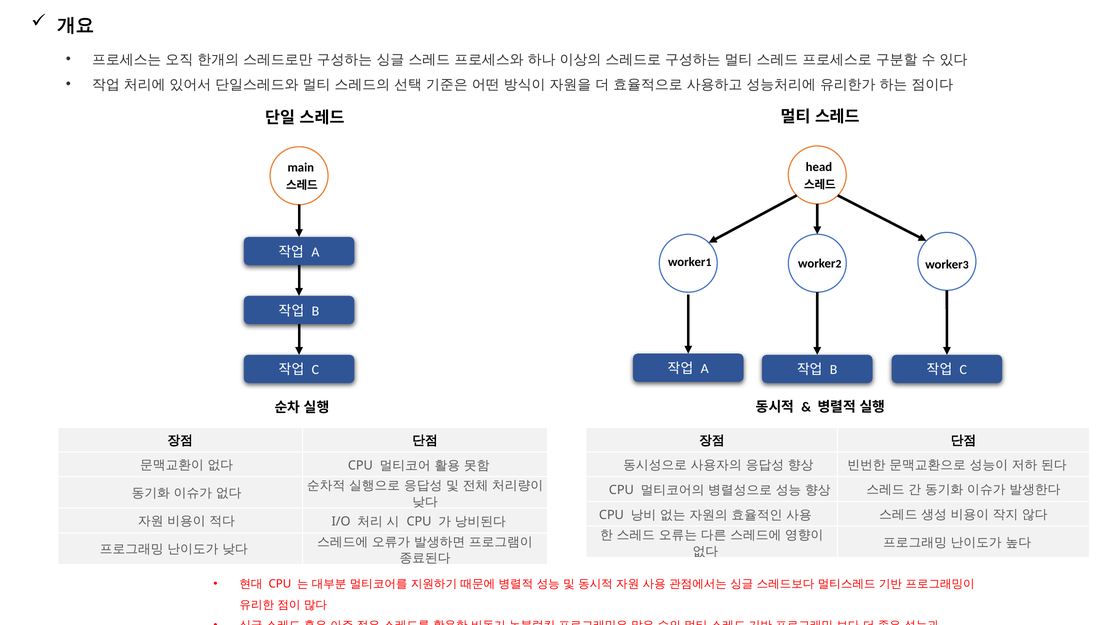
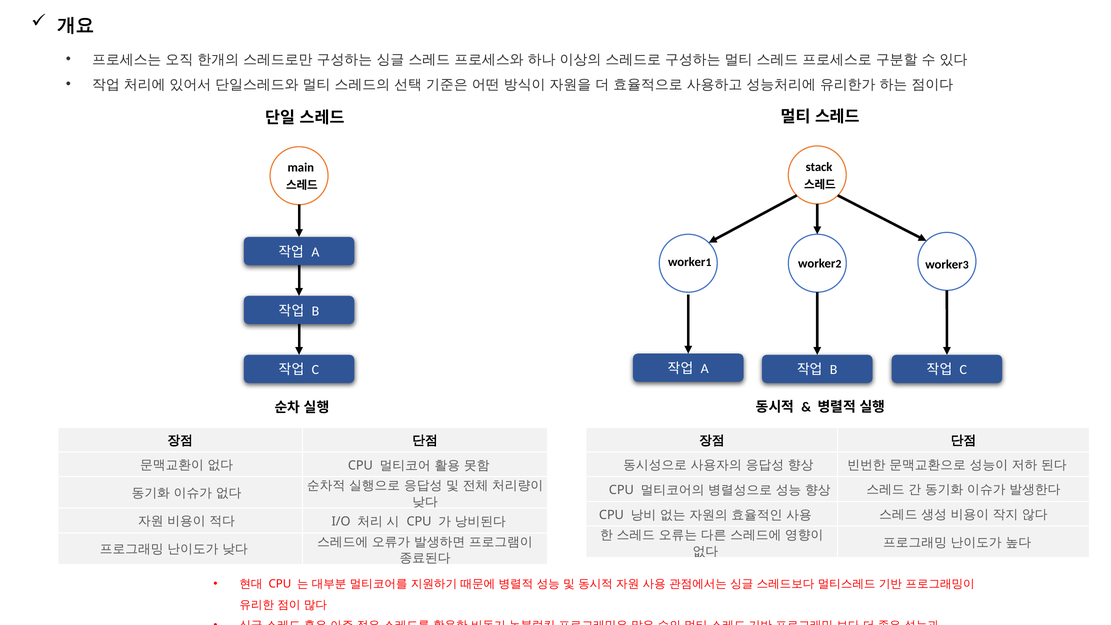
head: head -> stack
